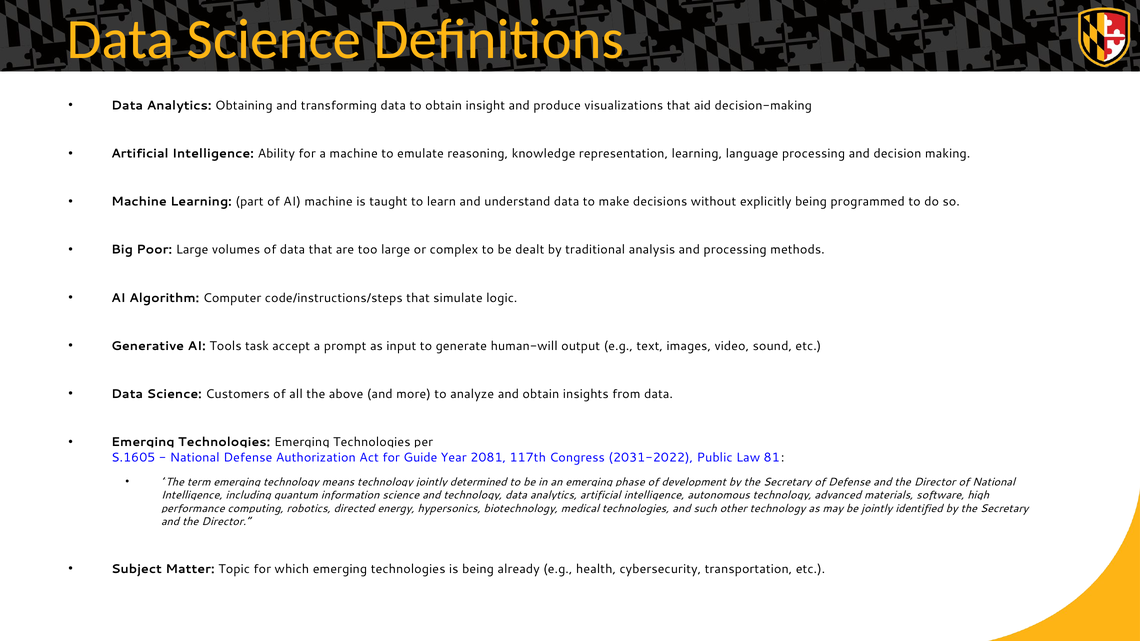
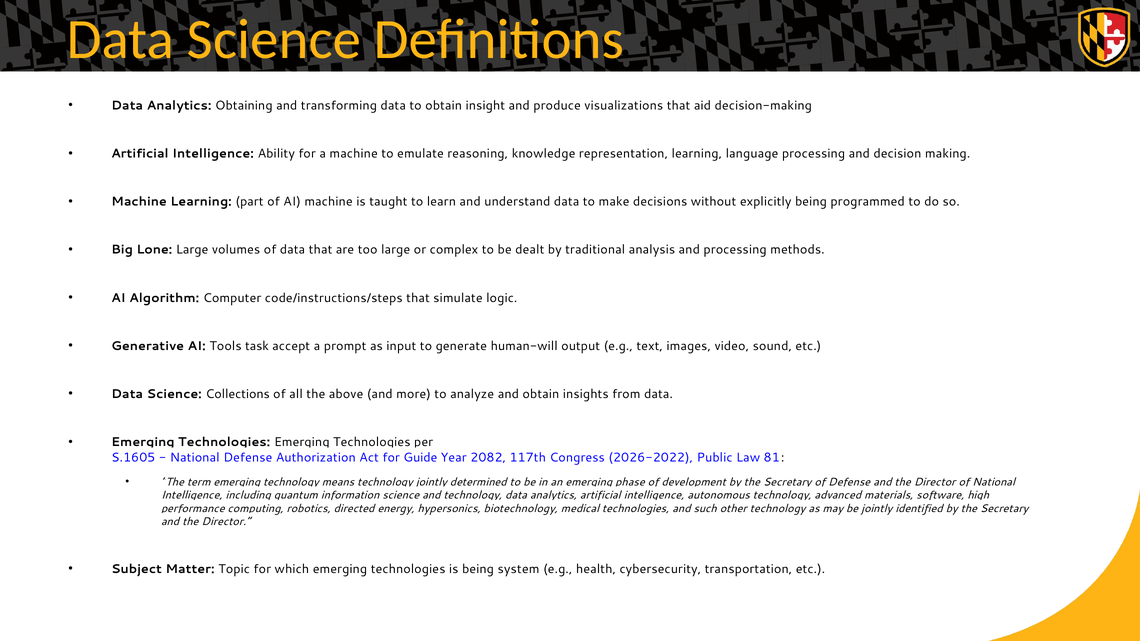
Poor: Poor -> Lone
Customers: Customers -> Collections
2081: 2081 -> 2082
2031-2022: 2031-2022 -> 2026-2022
already: already -> system
